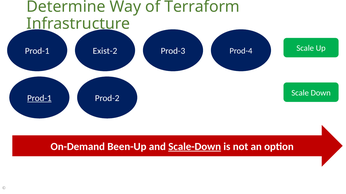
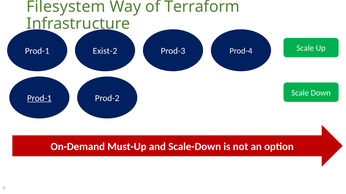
Determine: Determine -> Filesystem
Been-Up: Been-Up -> Must-Up
Scale-Down underline: present -> none
